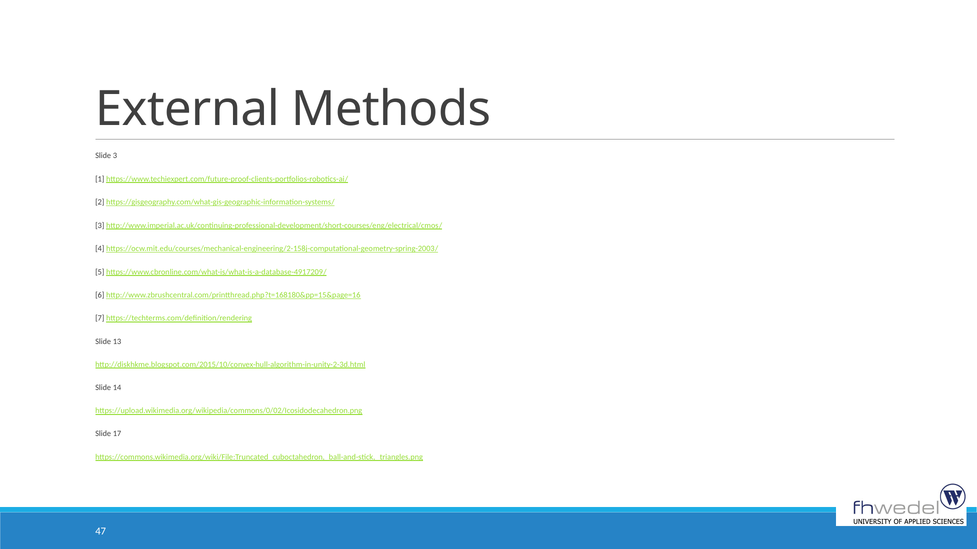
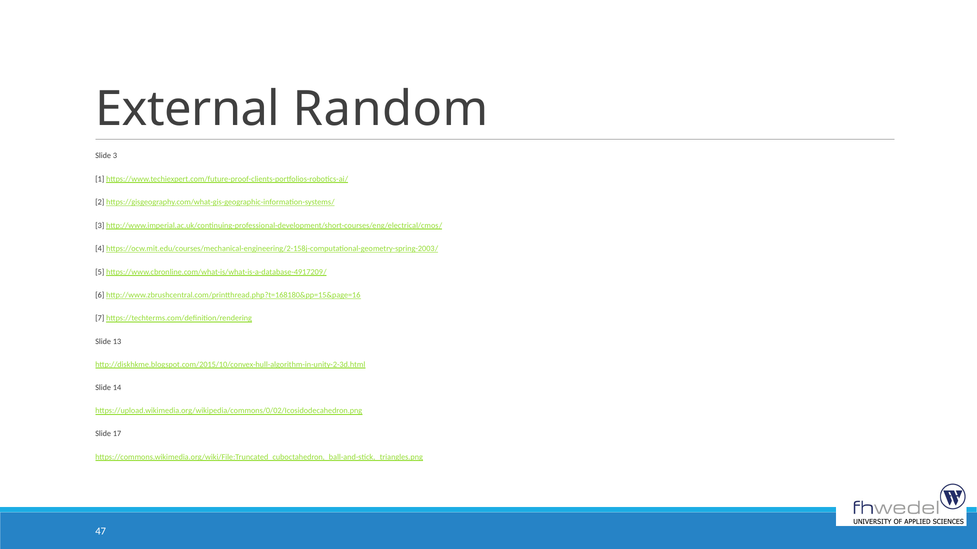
Methods: Methods -> Random
